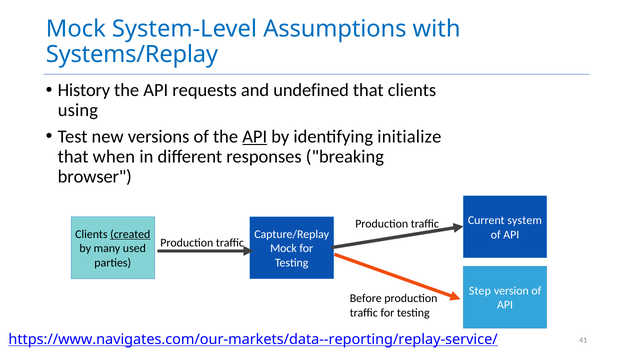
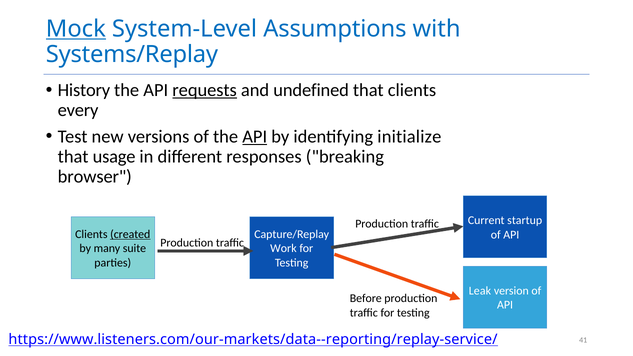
Mock at (76, 29) underline: none -> present
requests underline: none -> present
using: using -> every
when: when -> usage
system: system -> startup
used: used -> suite
Mock at (283, 248): Mock -> Work
Step: Step -> Leak
https://www.navigates.com/our-markets/data--reporting/replay-service/: https://www.navigates.com/our-markets/data--reporting/replay-service/ -> https://www.listeners.com/our-markets/data--reporting/replay-service/
